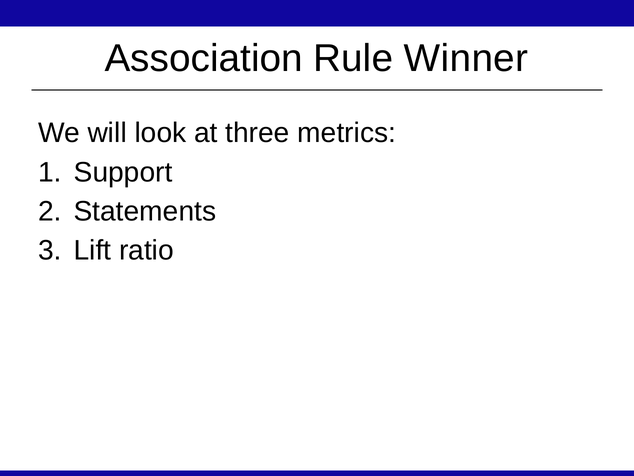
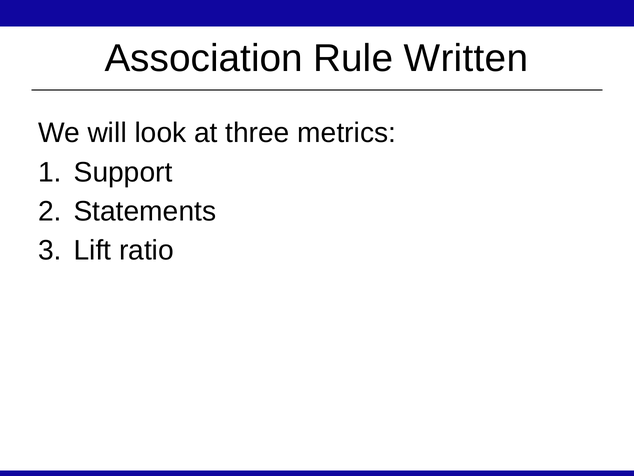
Winner: Winner -> Written
